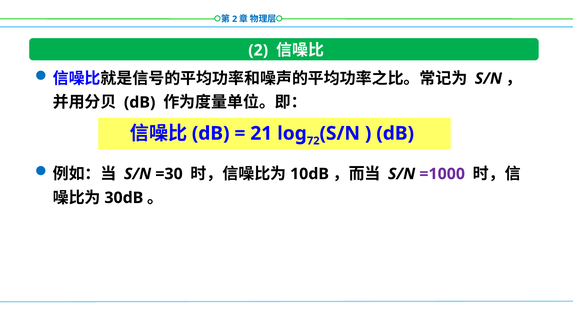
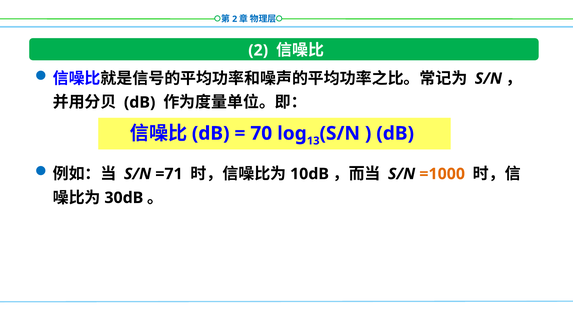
21: 21 -> 70
72: 72 -> 13
=30: =30 -> =71
=1000 colour: purple -> orange
